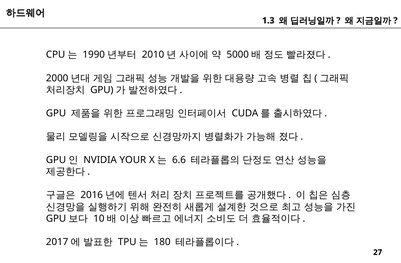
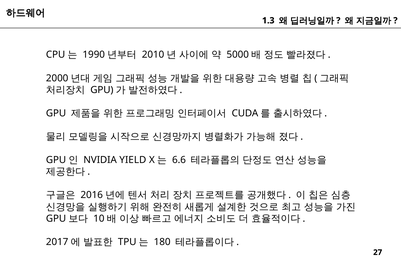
YOUR: YOUR -> YIELD
